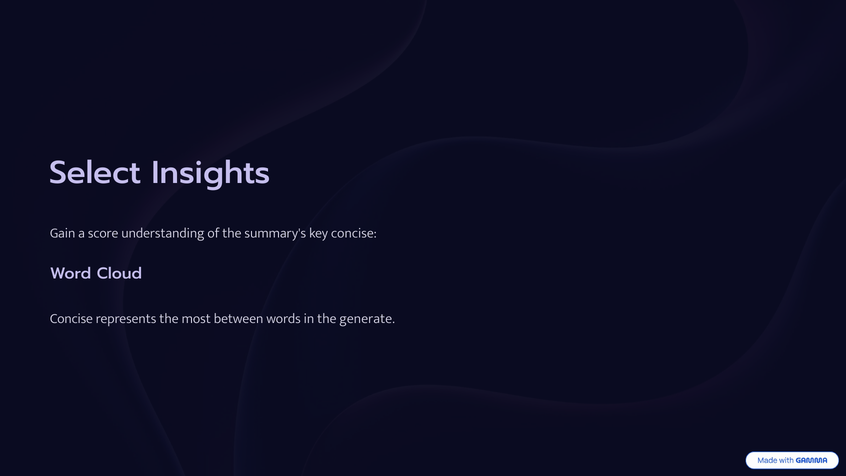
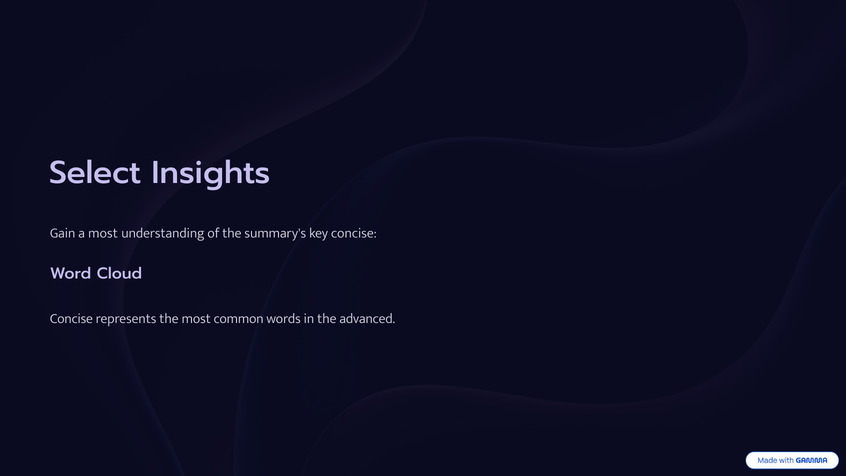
a score: score -> most
between: between -> common
generate: generate -> advanced
